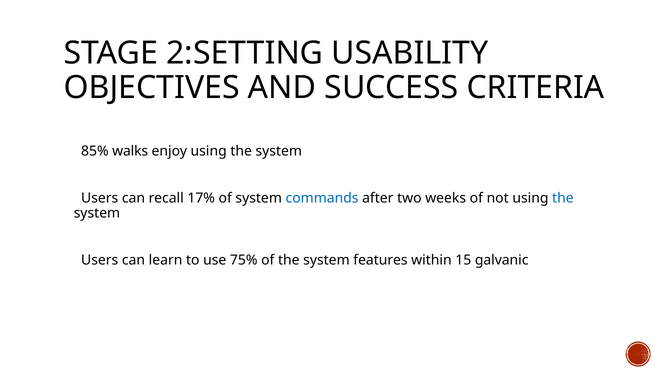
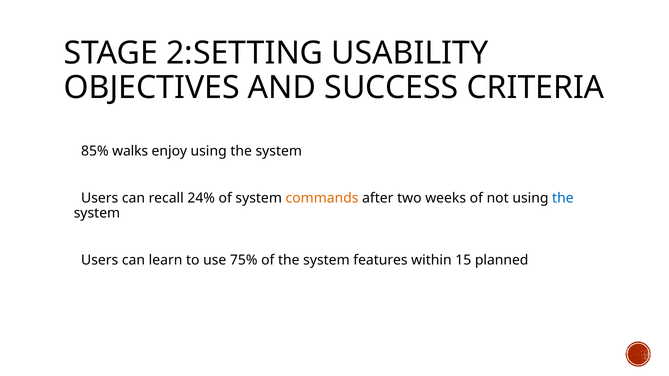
17%: 17% -> 24%
commands colour: blue -> orange
galvanic: galvanic -> planned
